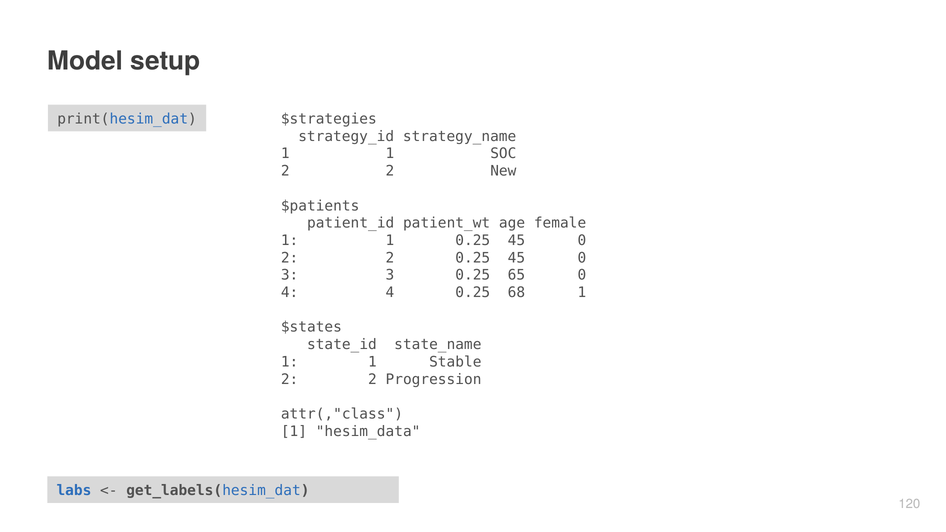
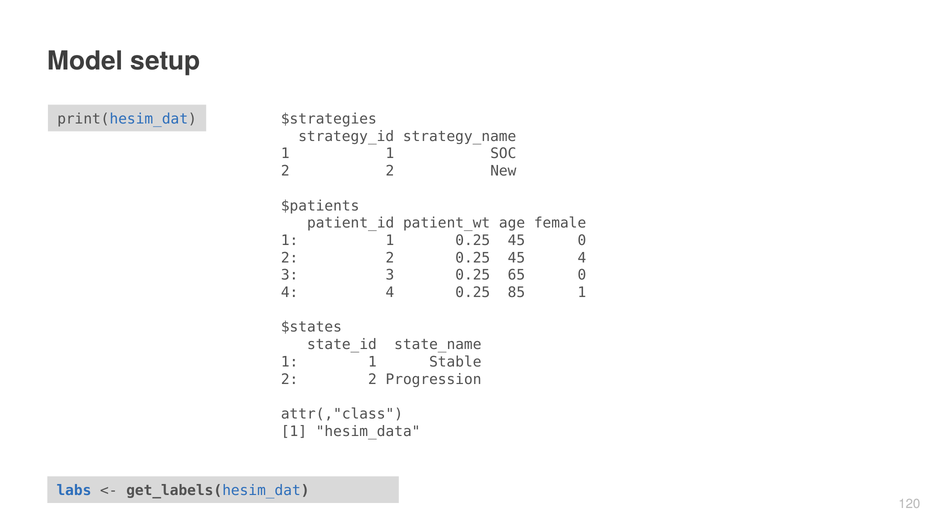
2 0.25 45 0: 0 -> 4
68: 68 -> 85
